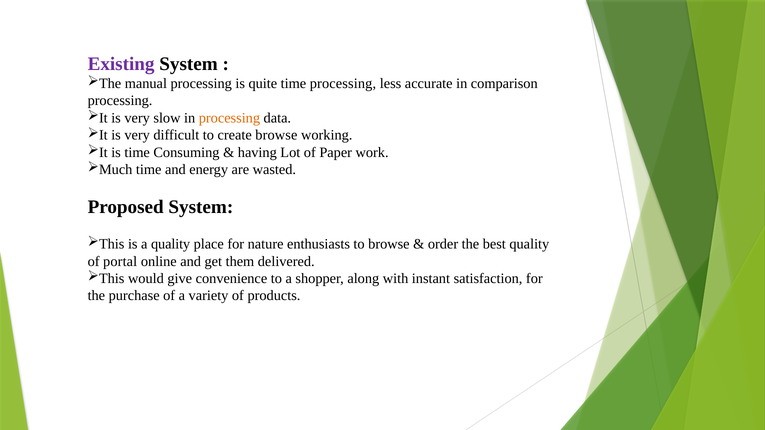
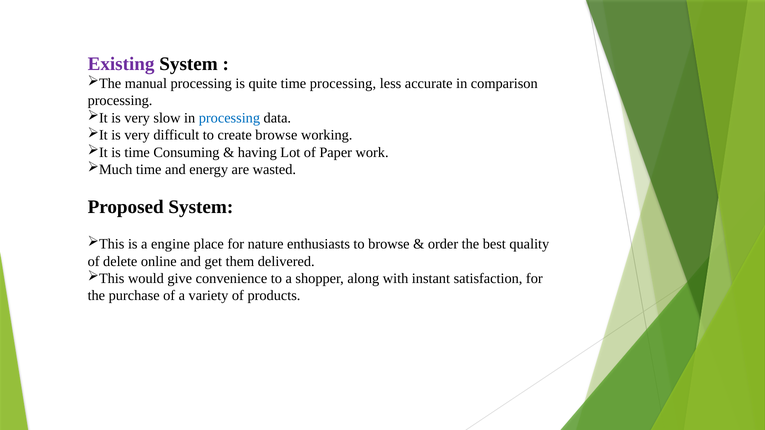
processing at (229, 118) colour: orange -> blue
a quality: quality -> engine
portal: portal -> delete
